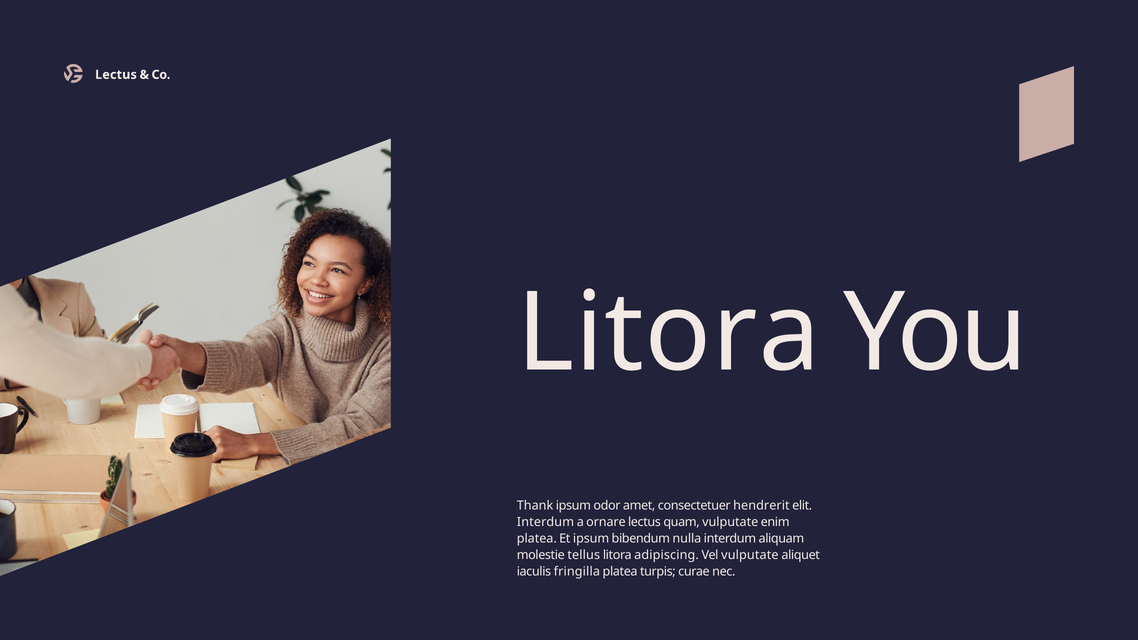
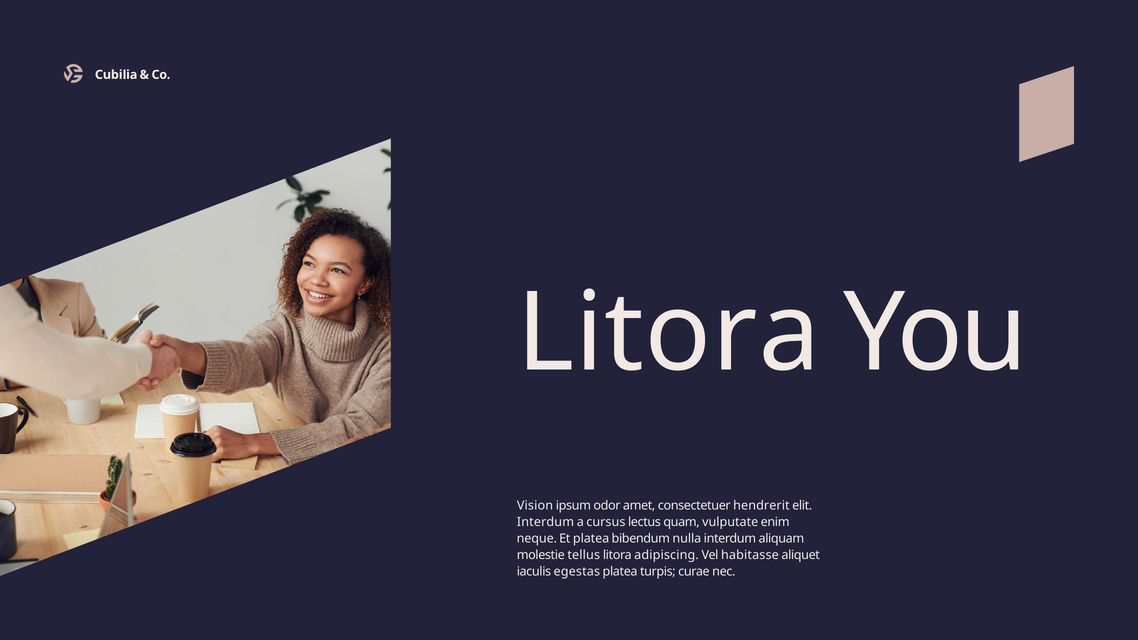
Lectus at (116, 75): Lectus -> Cubilia
Thank: Thank -> Vision
ornare: ornare -> cursus
platea at (537, 539): platea -> neque
Et ipsum: ipsum -> platea
Vel vulputate: vulputate -> habitasse
fringilla: fringilla -> egestas
